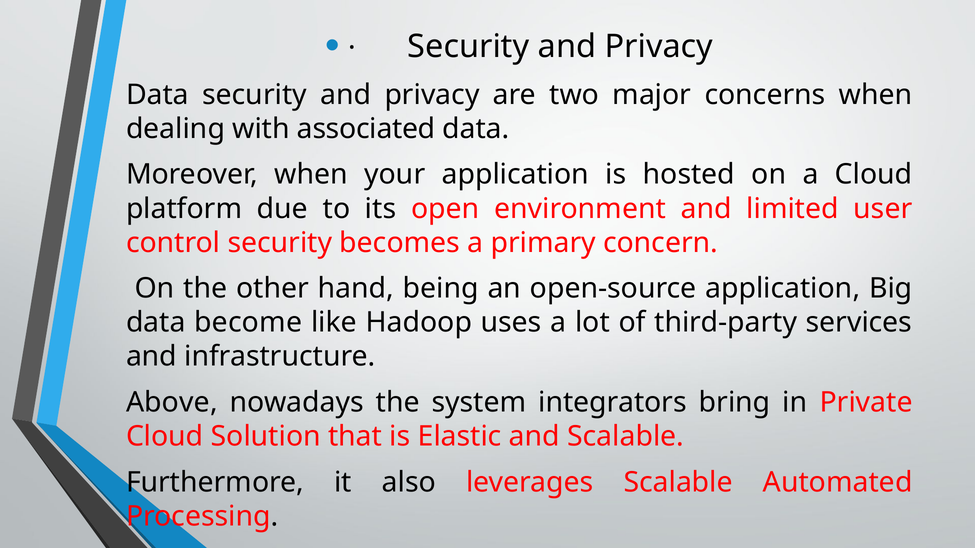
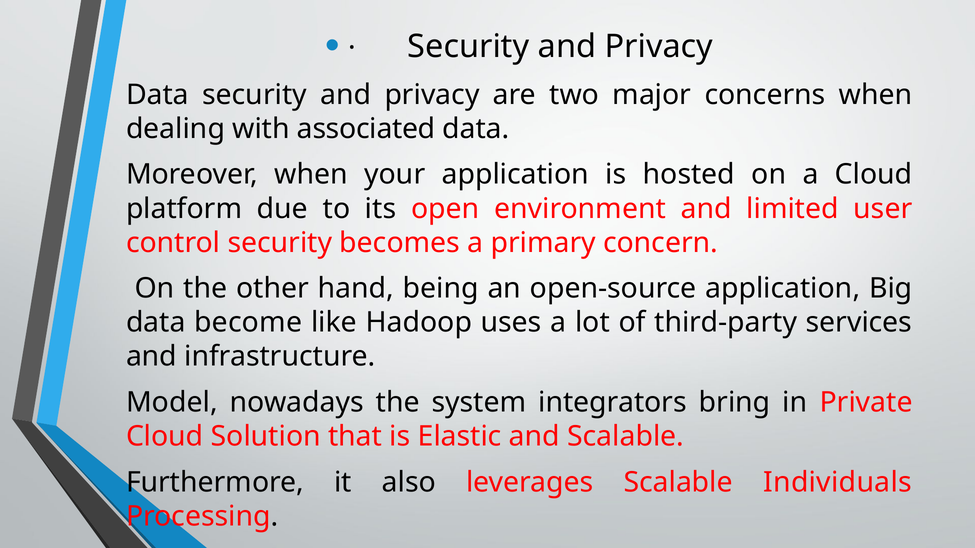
Above: Above -> Model
Automated: Automated -> Individuals
